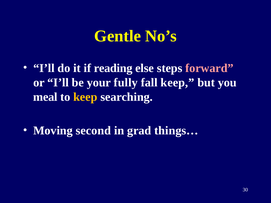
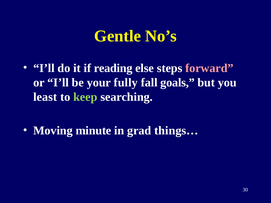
fall keep: keep -> goals
meal: meal -> least
keep at (85, 97) colour: yellow -> light green
second: second -> minute
